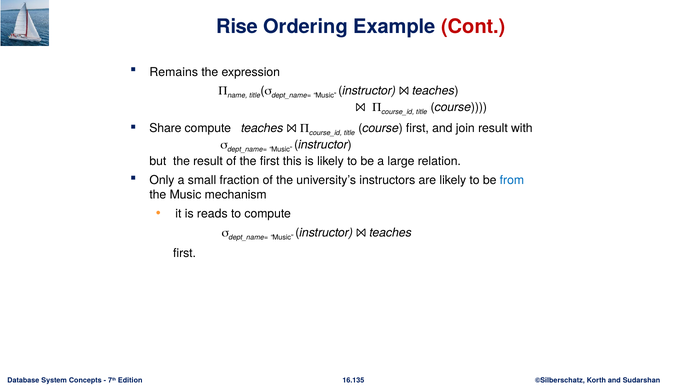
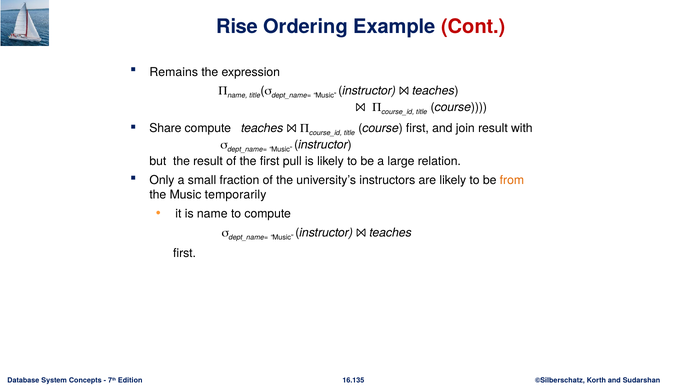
this: this -> pull
from colour: blue -> orange
mechanism: mechanism -> temporarily
is reads: reads -> name
